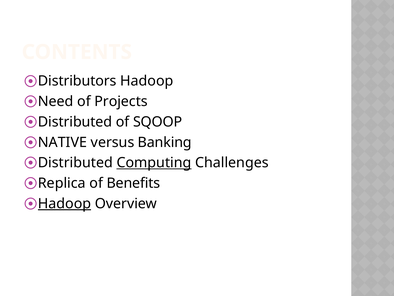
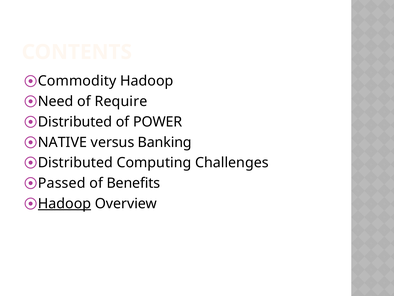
Distributors: Distributors -> Commodity
Projects: Projects -> Require
SQOOP: SQOOP -> POWER
Computing underline: present -> none
Replica: Replica -> Passed
